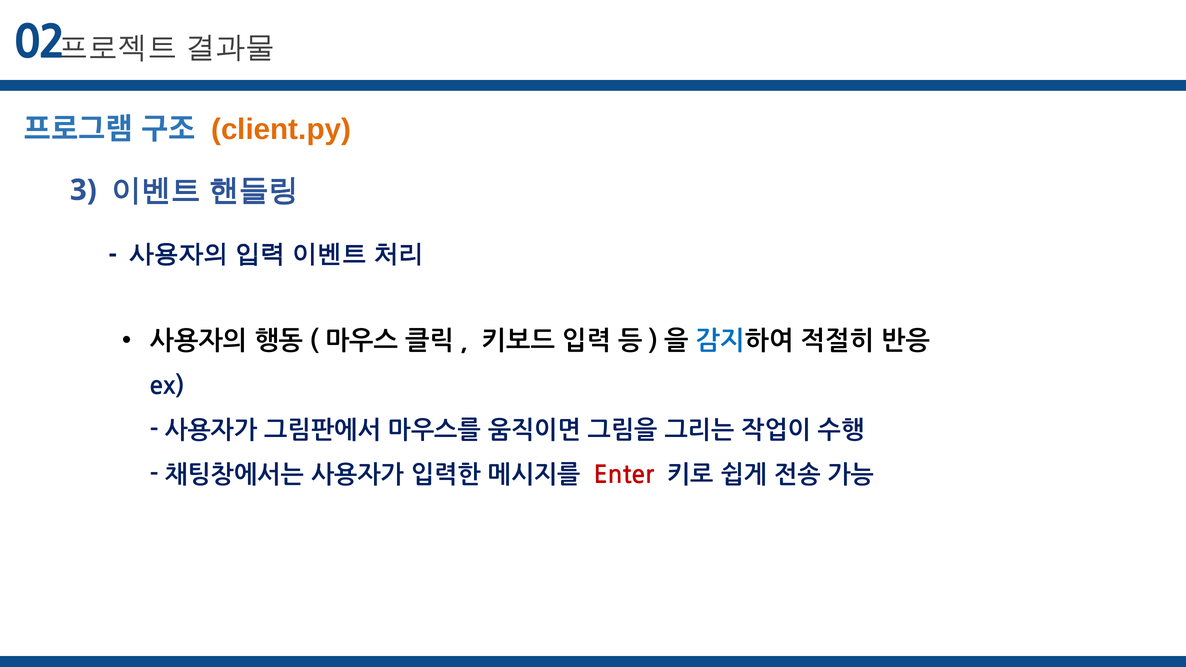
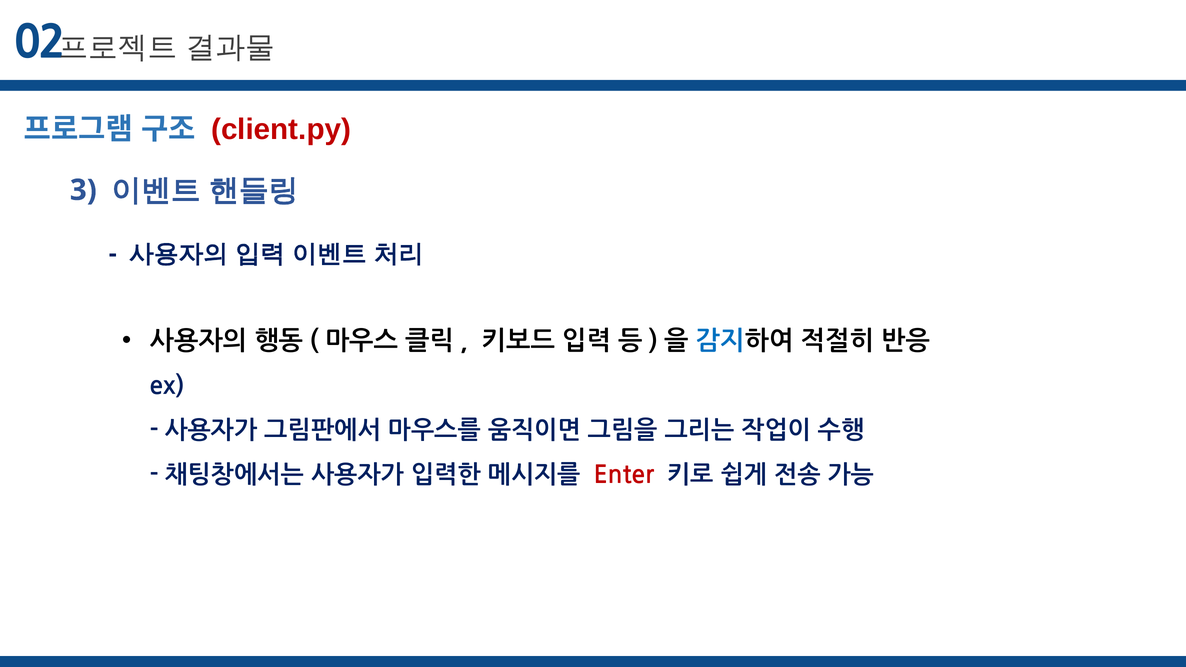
client.py colour: orange -> red
